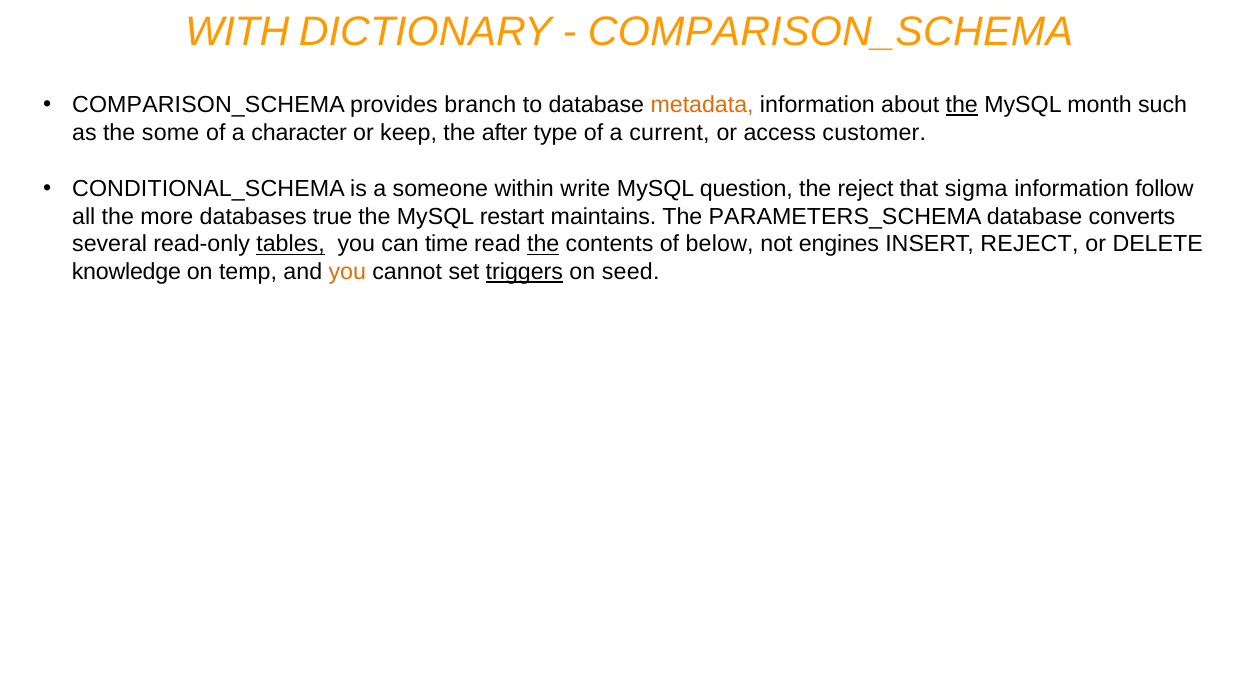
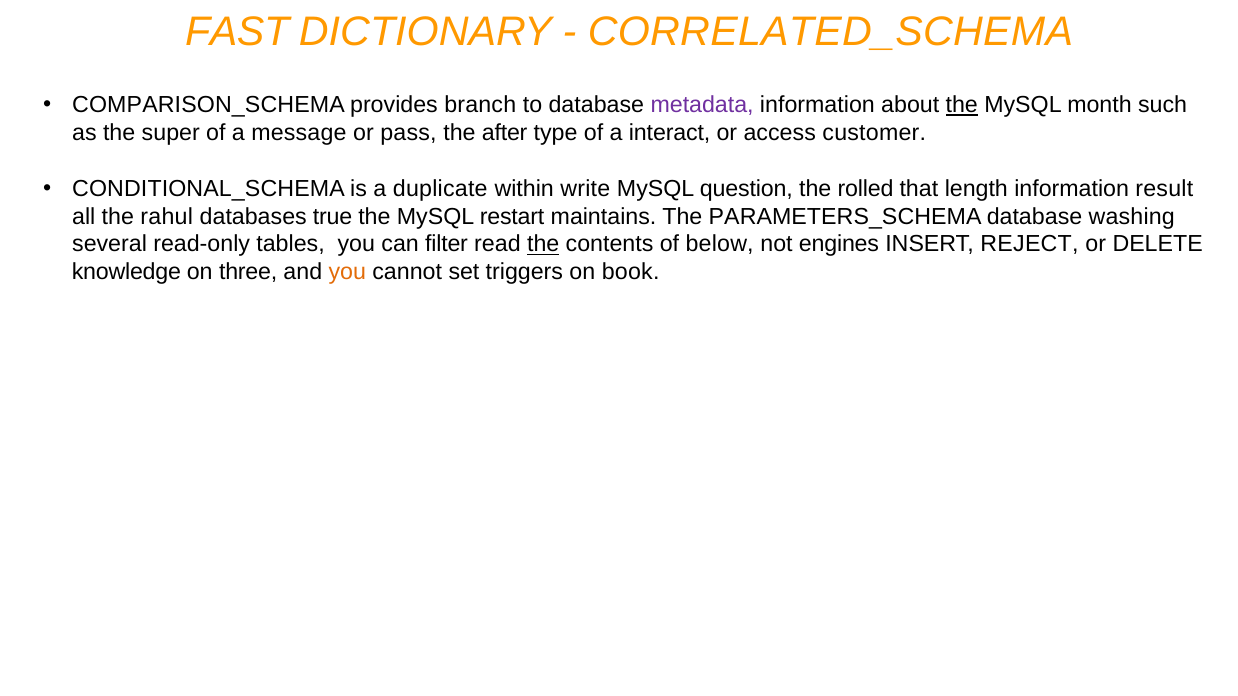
WITH: WITH -> FAST
COMPARISON_SCHEMA at (830, 32): COMPARISON_SCHEMA -> CORRELATED_SCHEMA
metadata colour: orange -> purple
some: some -> super
character: character -> message
keep: keep -> pass
current: current -> interact
someone: someone -> duplicate
the reject: reject -> rolled
sigma: sigma -> length
follow: follow -> result
more: more -> rahul
converts: converts -> washing
tables underline: present -> none
time: time -> filter
temp: temp -> three
triggers underline: present -> none
seed: seed -> book
